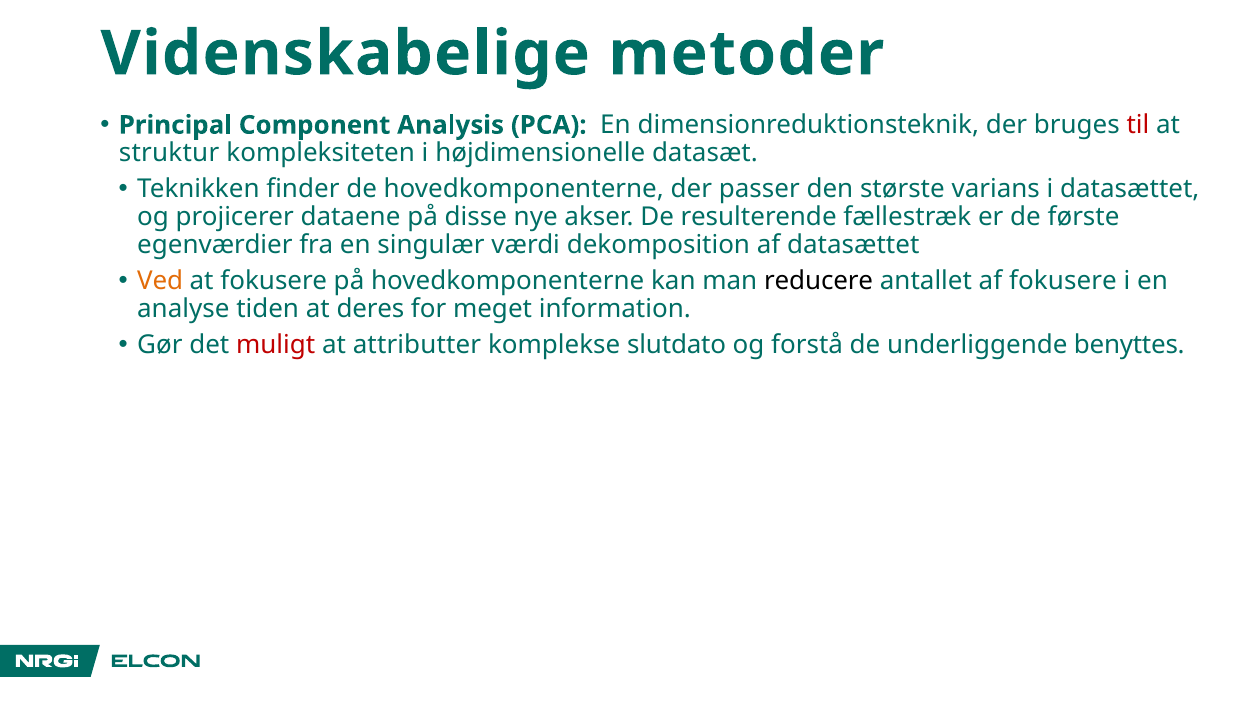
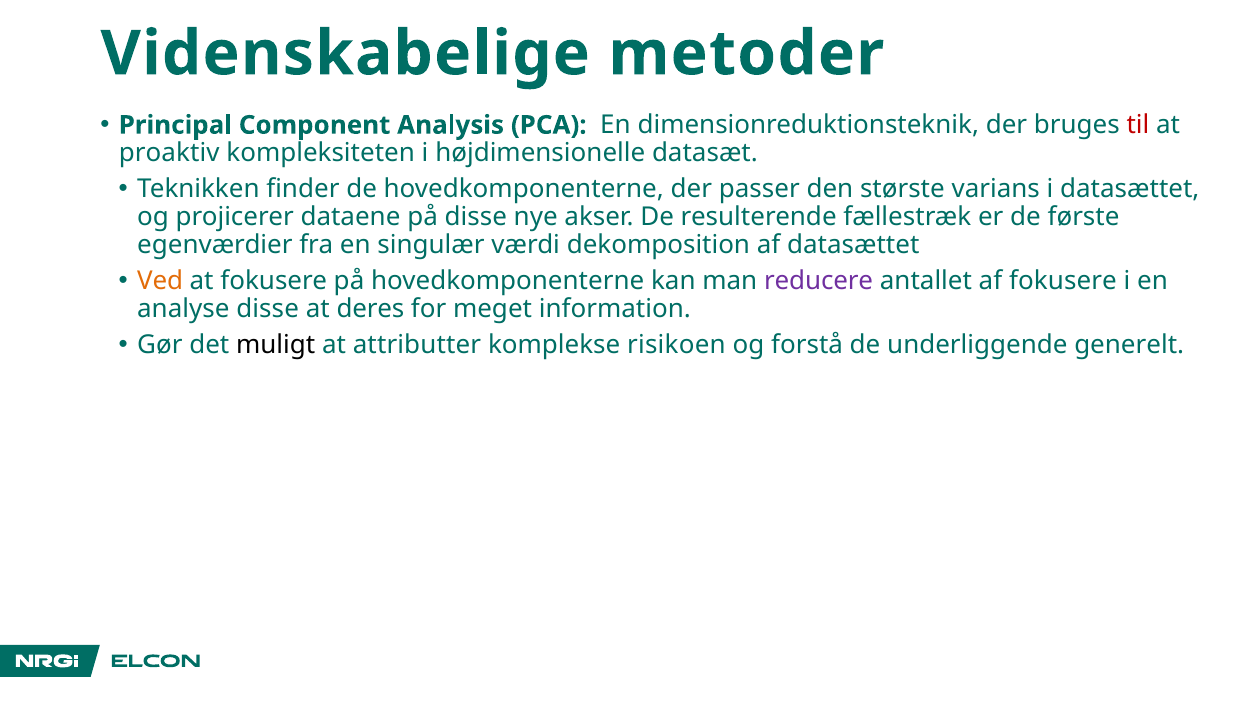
struktur: struktur -> proaktiv
reducere colour: black -> purple
analyse tiden: tiden -> disse
muligt colour: red -> black
slutdato: slutdato -> risikoen
benyttes: benyttes -> generelt
